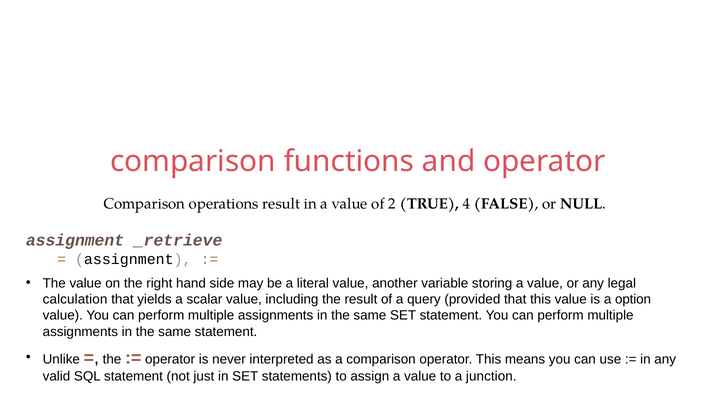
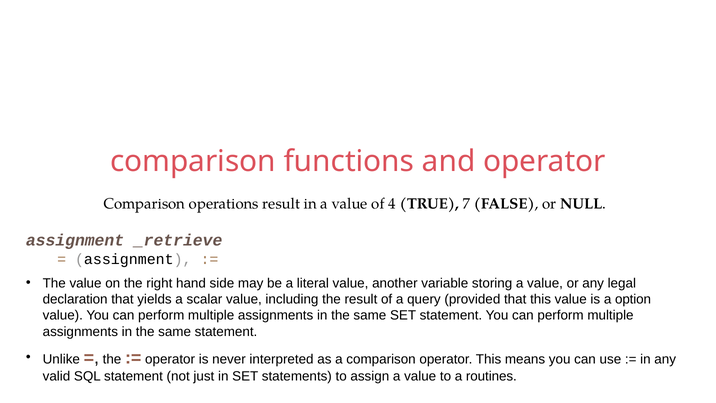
2: 2 -> 4
4: 4 -> 7
calculation: calculation -> declaration
junction: junction -> routines
